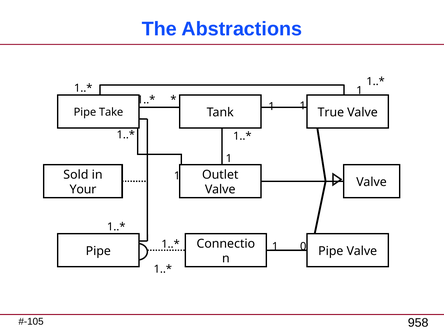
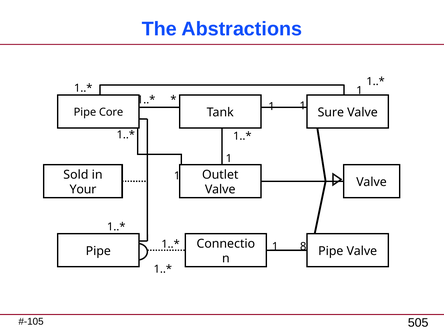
Take: Take -> Core
True: True -> Sure
0: 0 -> 8
958: 958 -> 505
